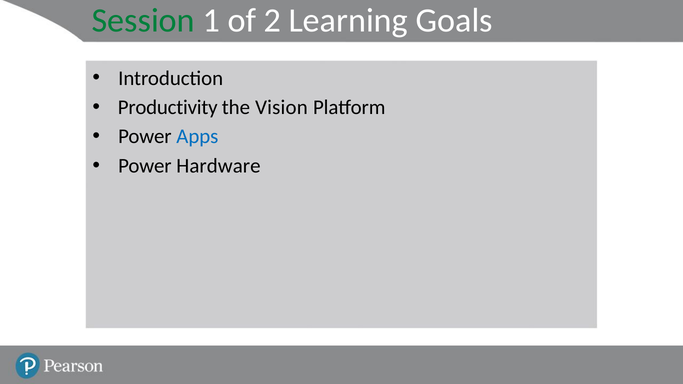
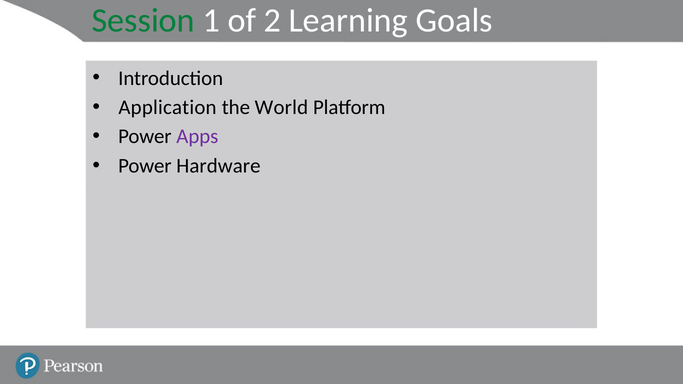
Productivity: Productivity -> Application
Vision: Vision -> World
Apps colour: blue -> purple
